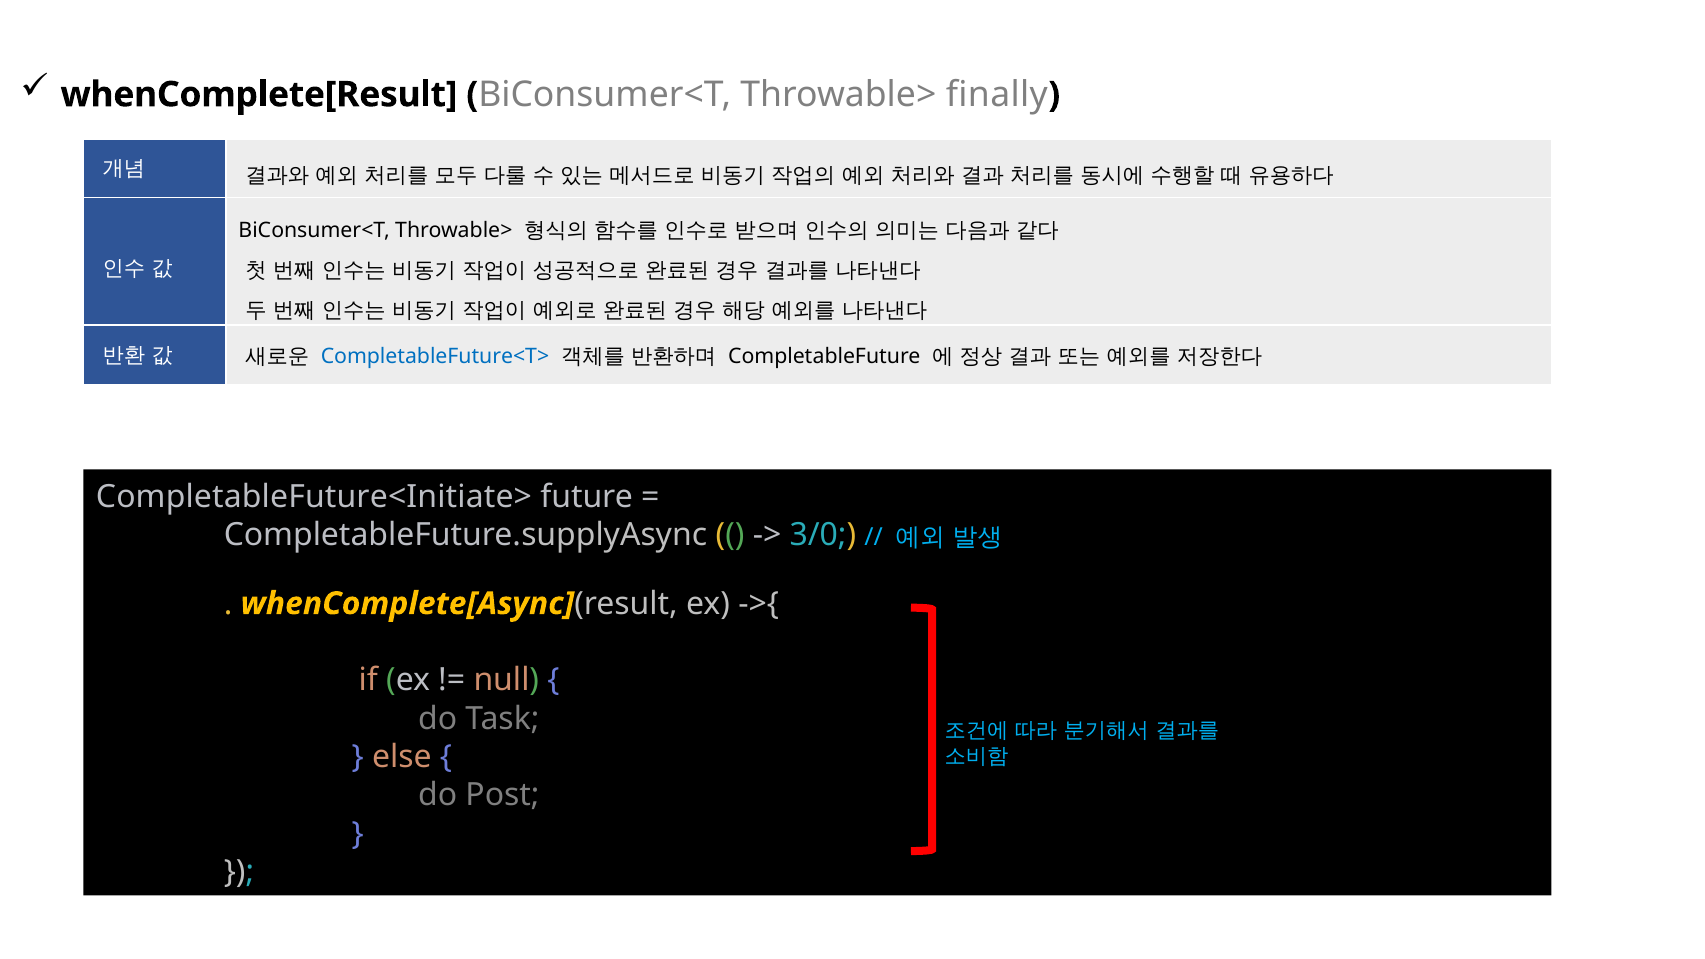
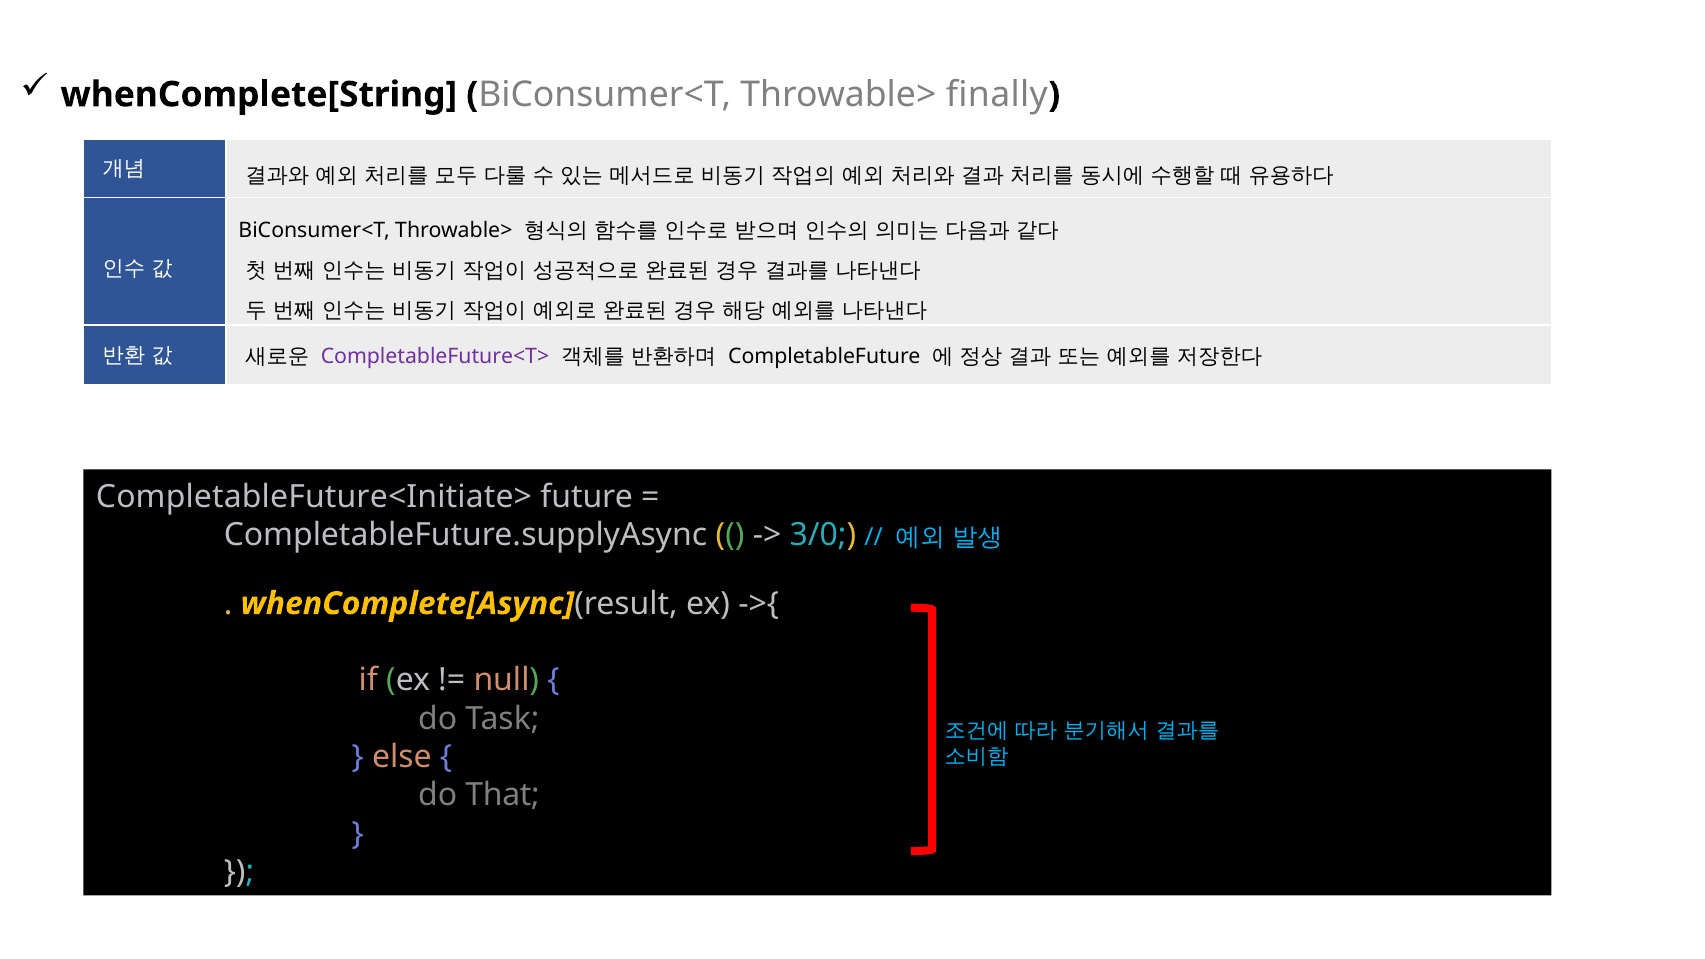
whenComplete[Result: whenComplete[Result -> whenComplete[String
CompletableFuture<T> colour: blue -> purple
Post: Post -> That
